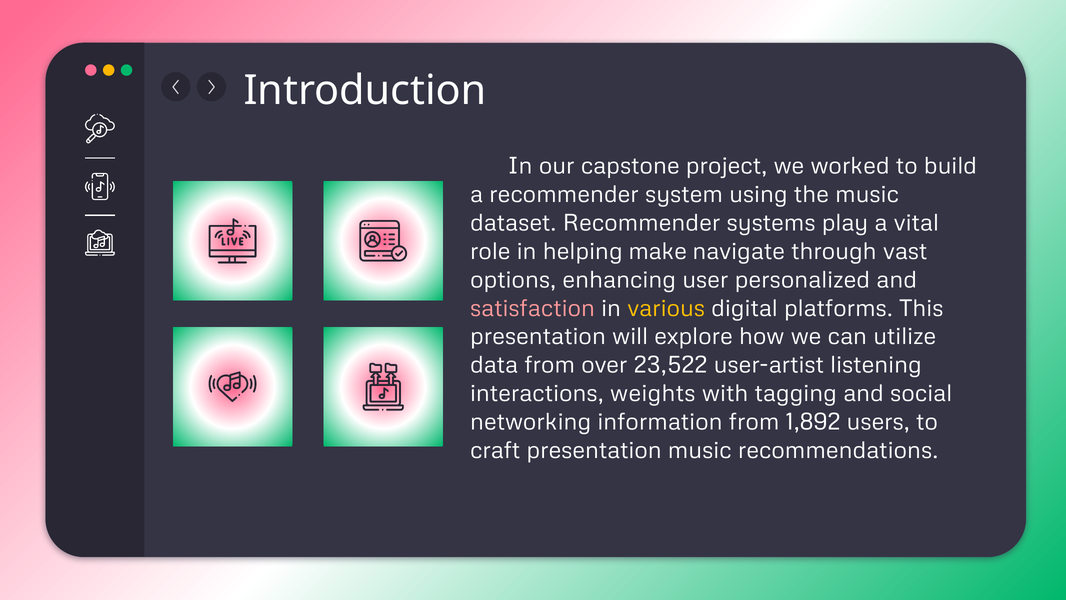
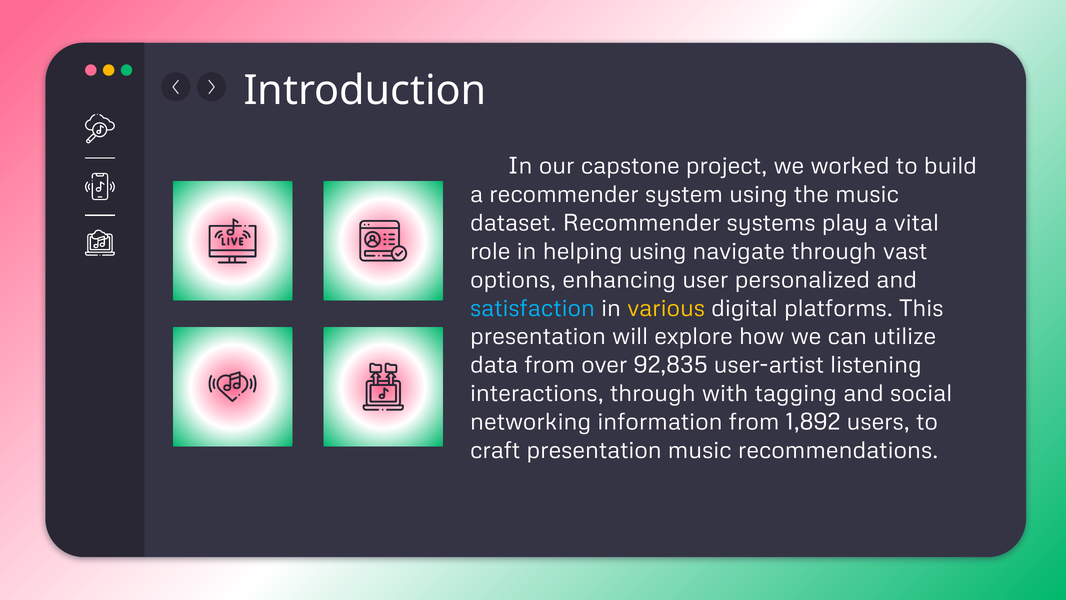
helping make: make -> using
satisfaction colour: pink -> light blue
23,522: 23,522 -> 92,835
interactions weights: weights -> through
